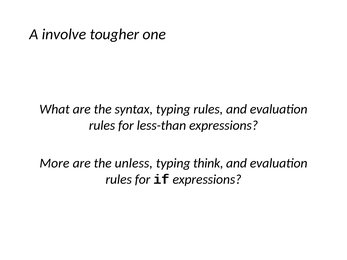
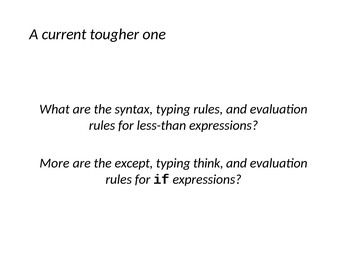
involve: involve -> current
unless: unless -> except
